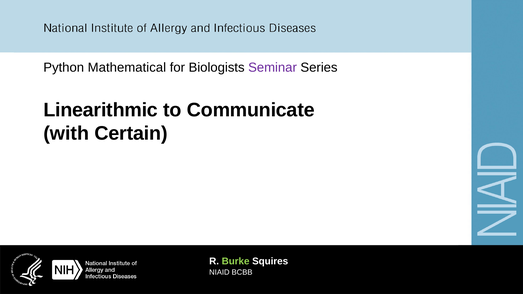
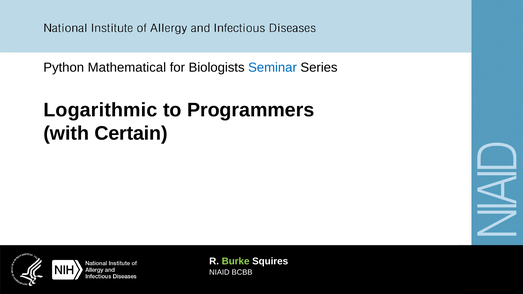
Seminar colour: purple -> blue
Linearithmic: Linearithmic -> Logarithmic
Communicate: Communicate -> Programmers
